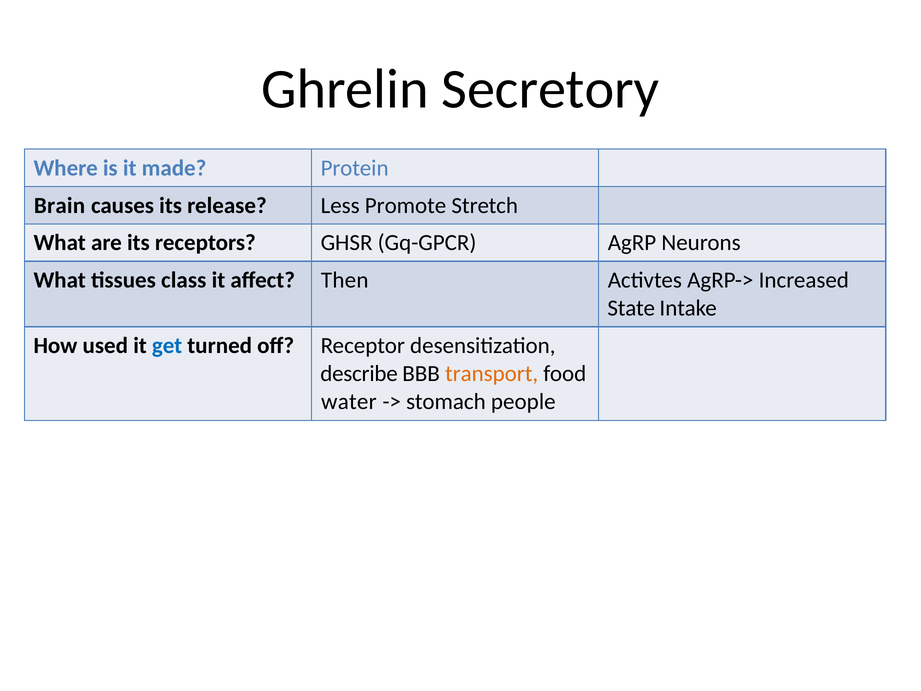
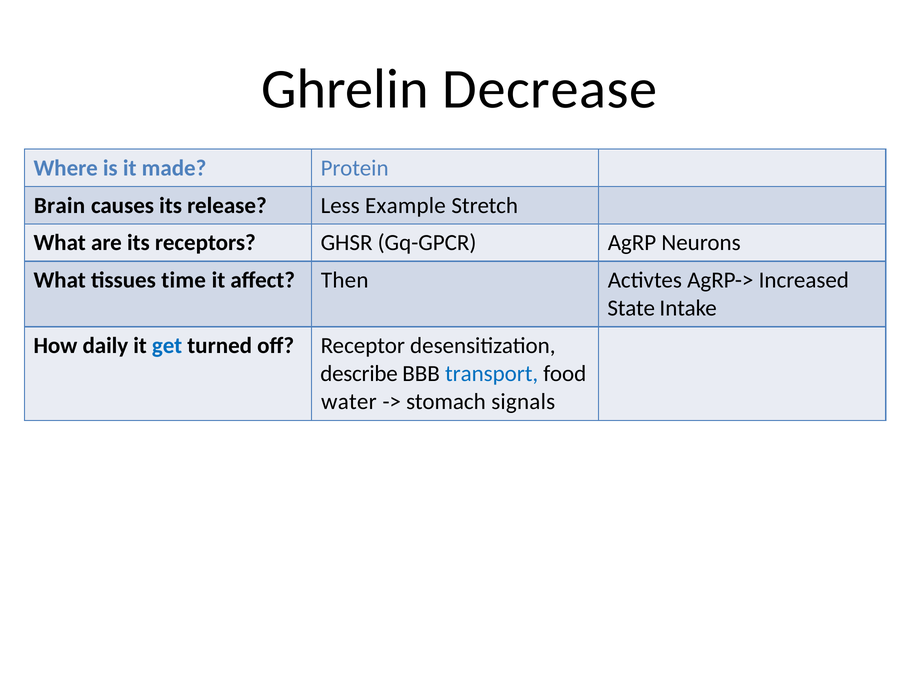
Secretory: Secretory -> Decrease
Promote: Promote -> Example
class: class -> time
used: used -> daily
transport colour: orange -> blue
people: people -> signals
